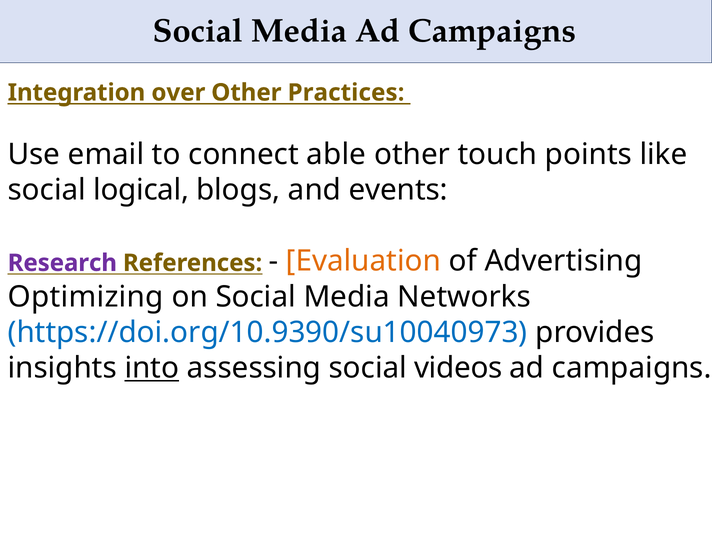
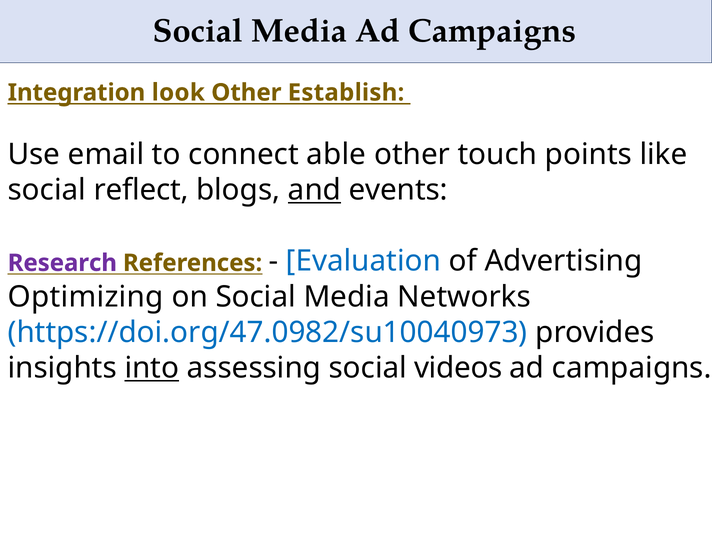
over: over -> look
Practices: Practices -> Establish
logical: logical -> reflect
and underline: none -> present
Evaluation colour: orange -> blue
https://doi.org/10.9390/su10040973: https://doi.org/10.9390/su10040973 -> https://doi.org/47.0982/su10040973
